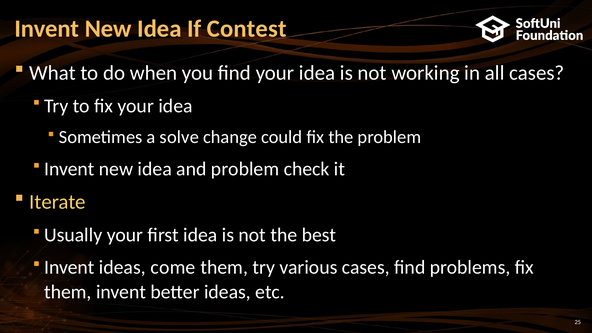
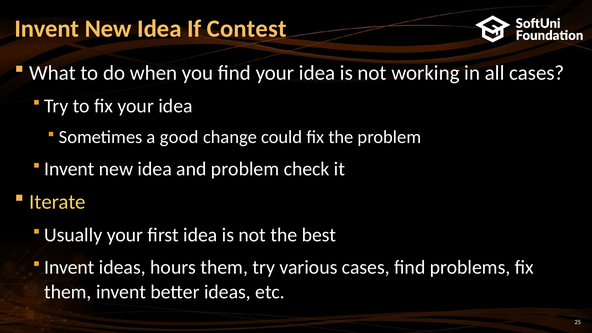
solve: solve -> good
come: come -> hours
